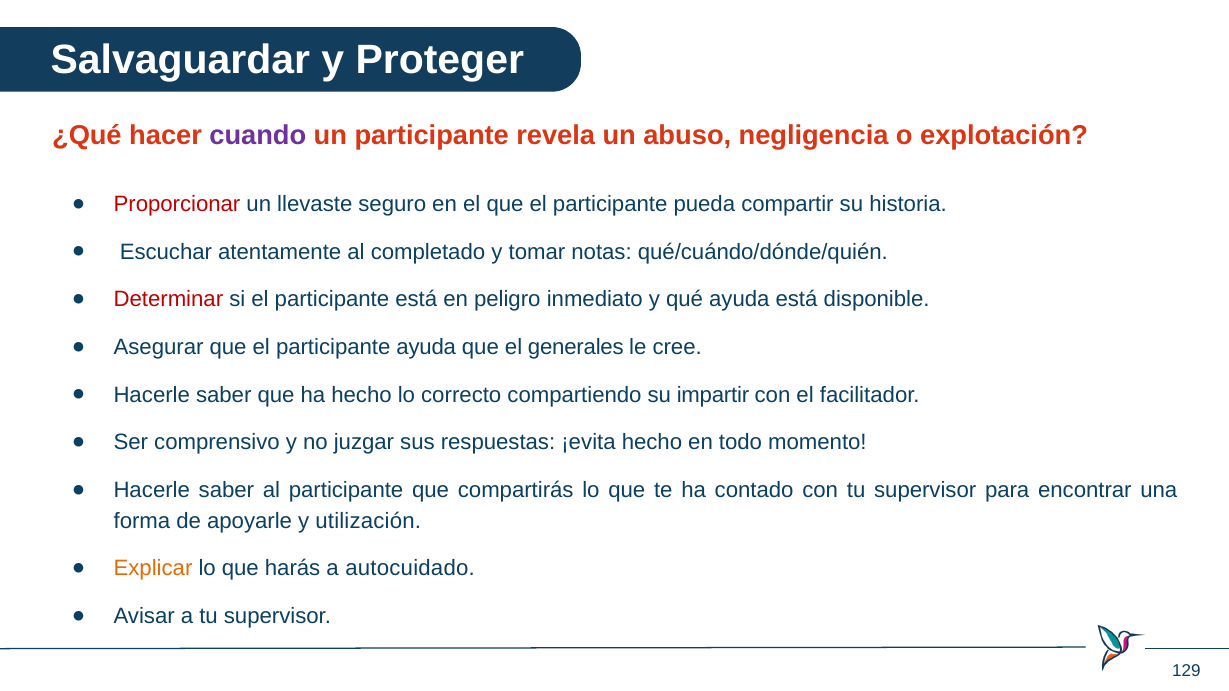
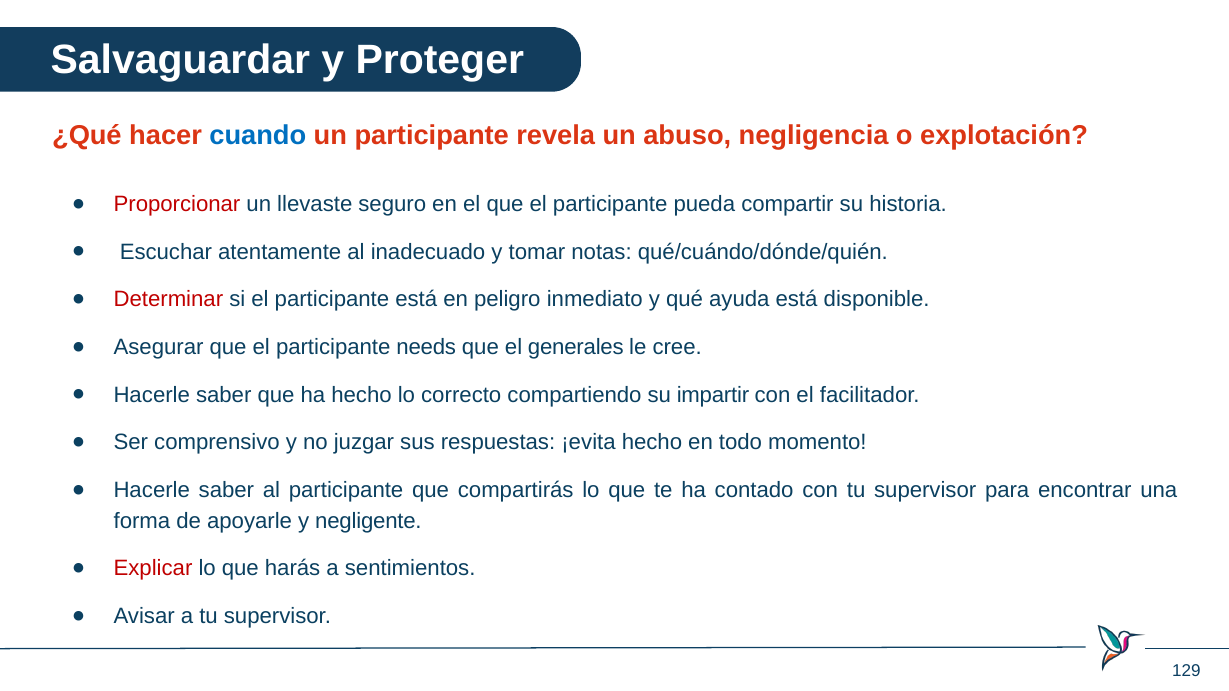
cuando colour: purple -> blue
completado: completado -> inadecuado
participante ayuda: ayuda -> needs
utilización: utilización -> negligente
Explicar colour: orange -> red
autocuidado: autocuidado -> sentimientos
